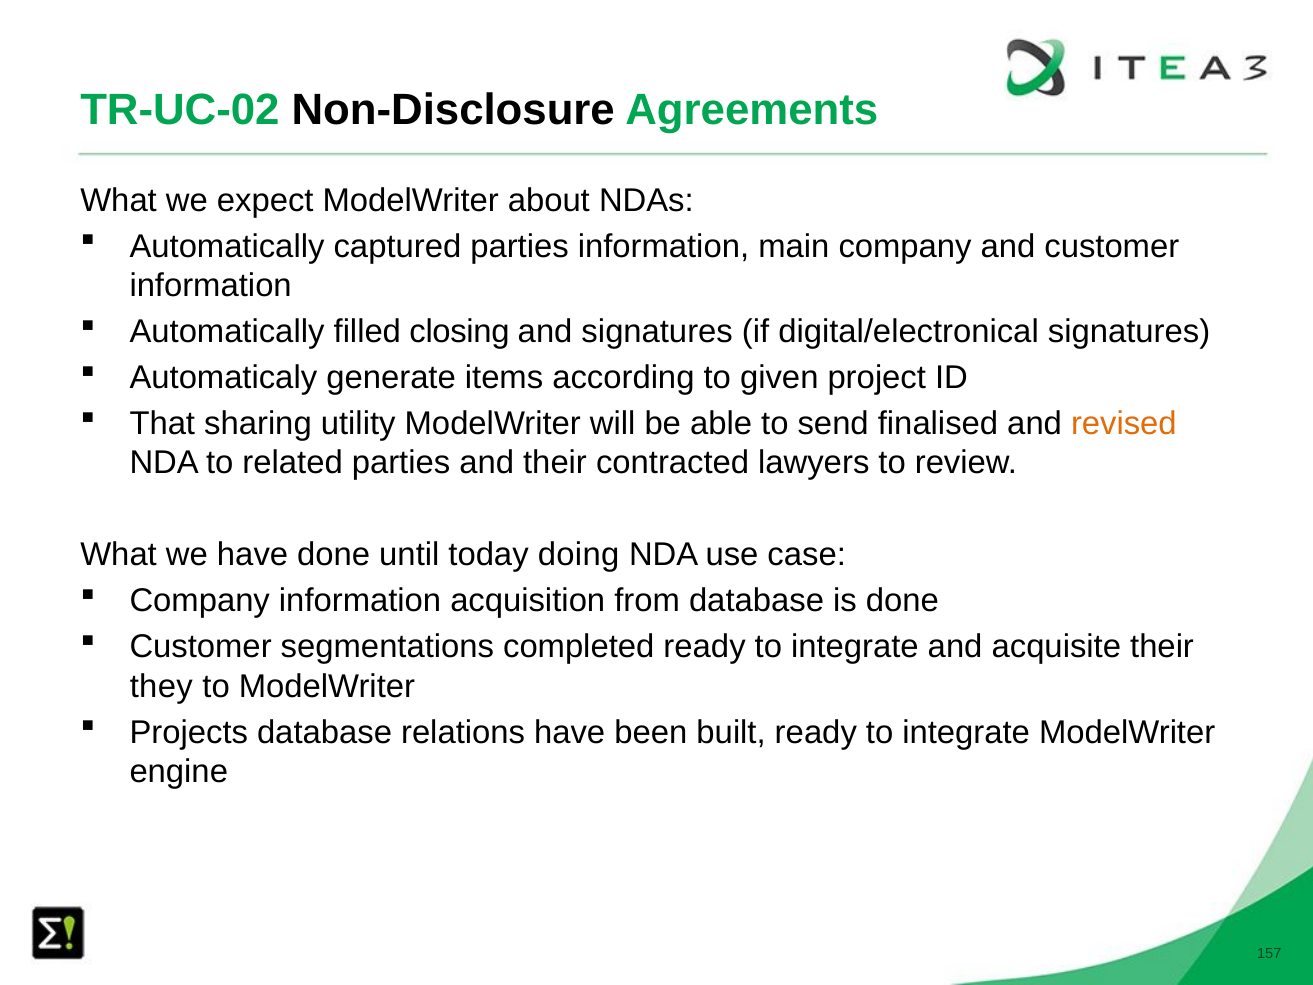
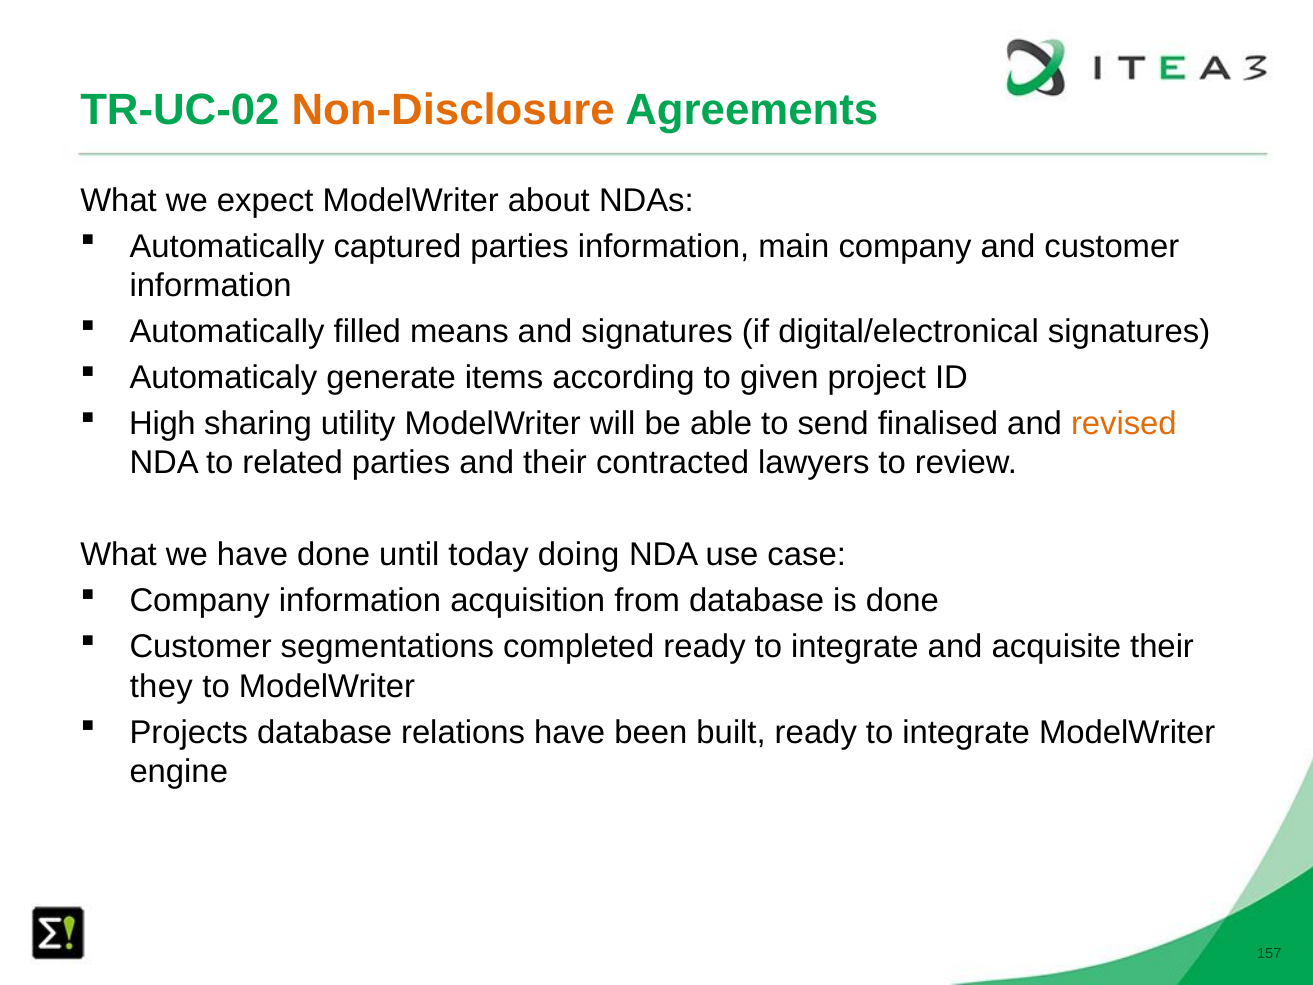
Non-Disclosure colour: black -> orange
closing: closing -> means
That: That -> High
